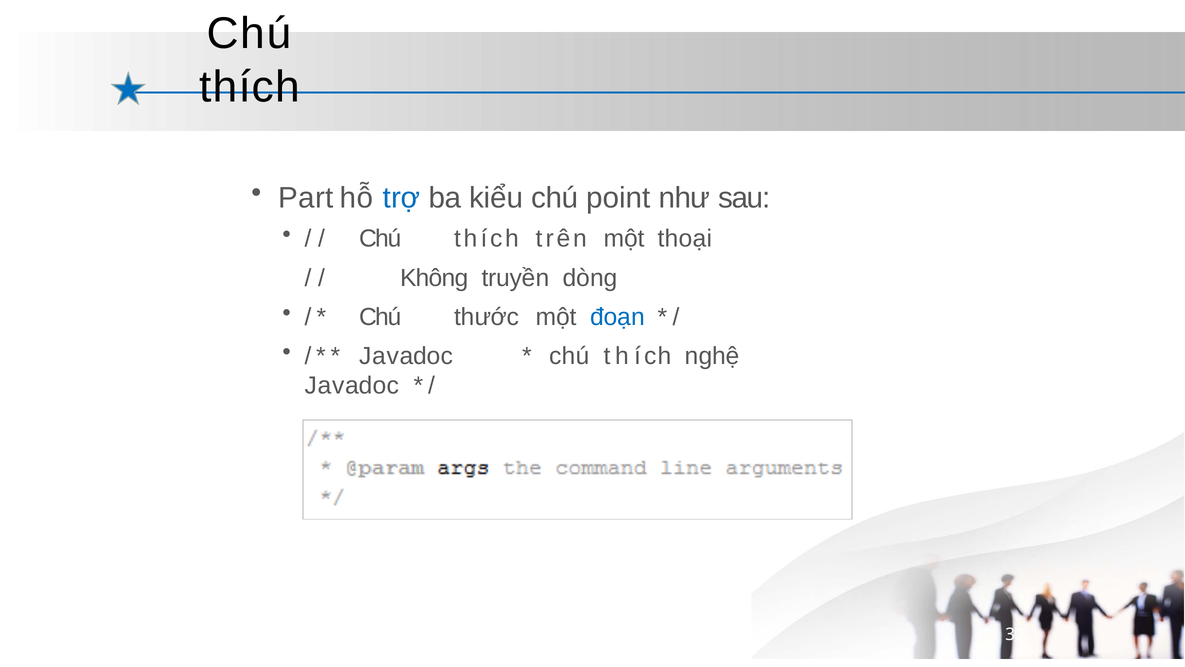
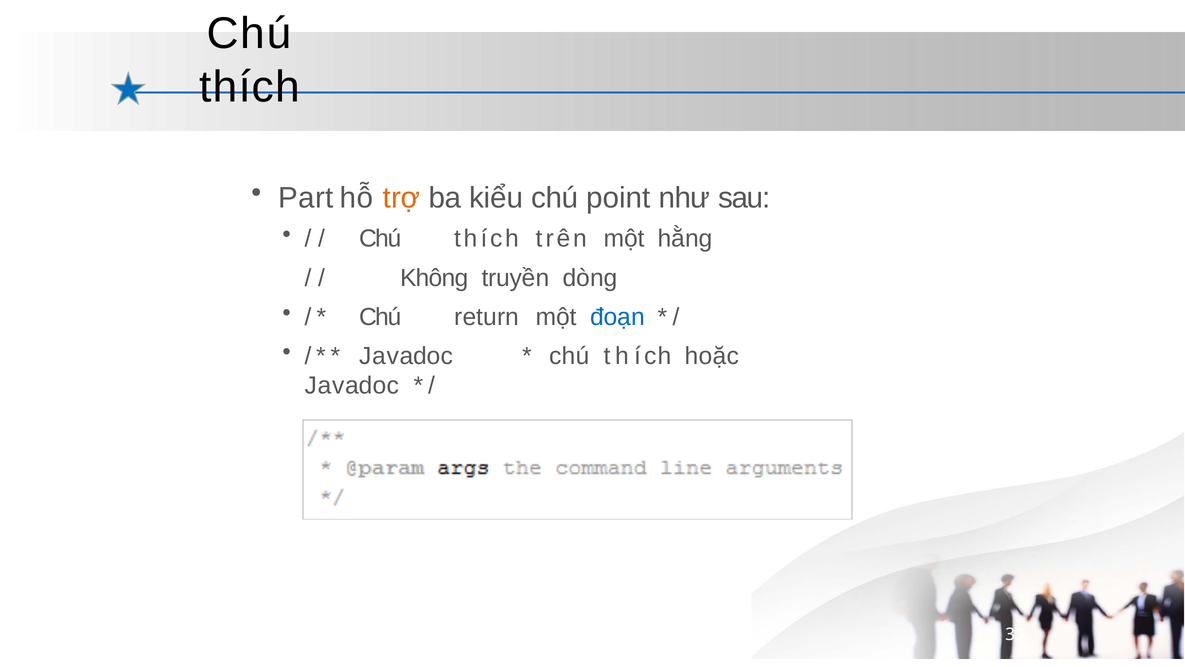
trợ colour: blue -> orange
thoại: thoại -> hằng
thước: thước -> return
nghệ: nghệ -> hoặc
